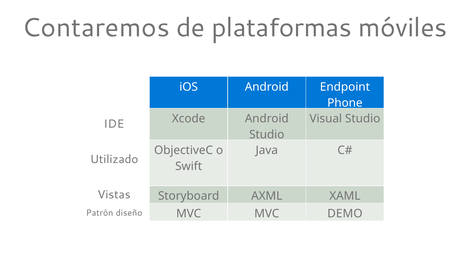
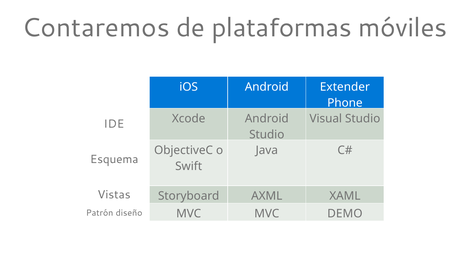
Endpoint: Endpoint -> Extender
Utilizado: Utilizado -> Esquema
